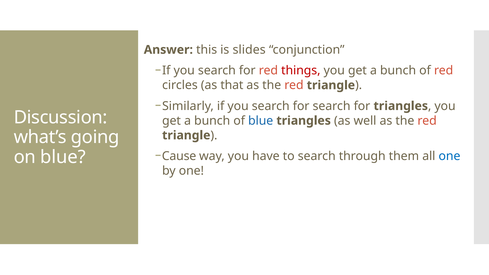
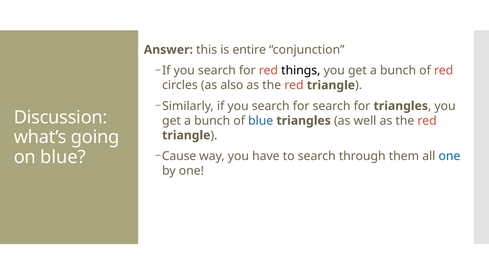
slides: slides -> entire
things colour: red -> black
that: that -> also
